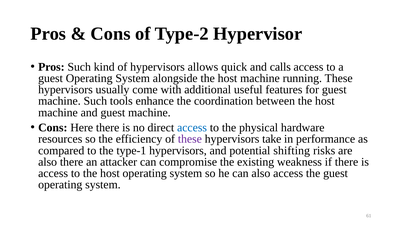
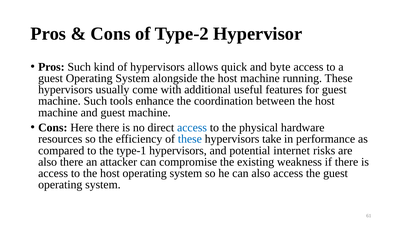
calls: calls -> byte
these at (190, 139) colour: purple -> blue
shifting: shifting -> internet
